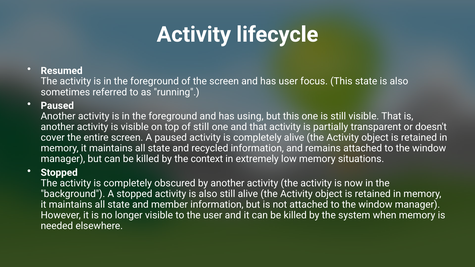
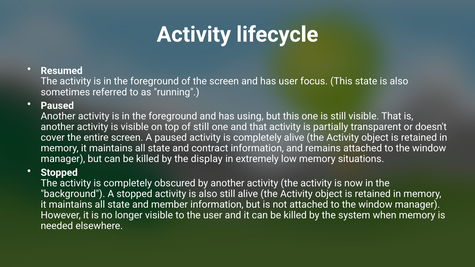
recycled: recycled -> contract
context: context -> display
